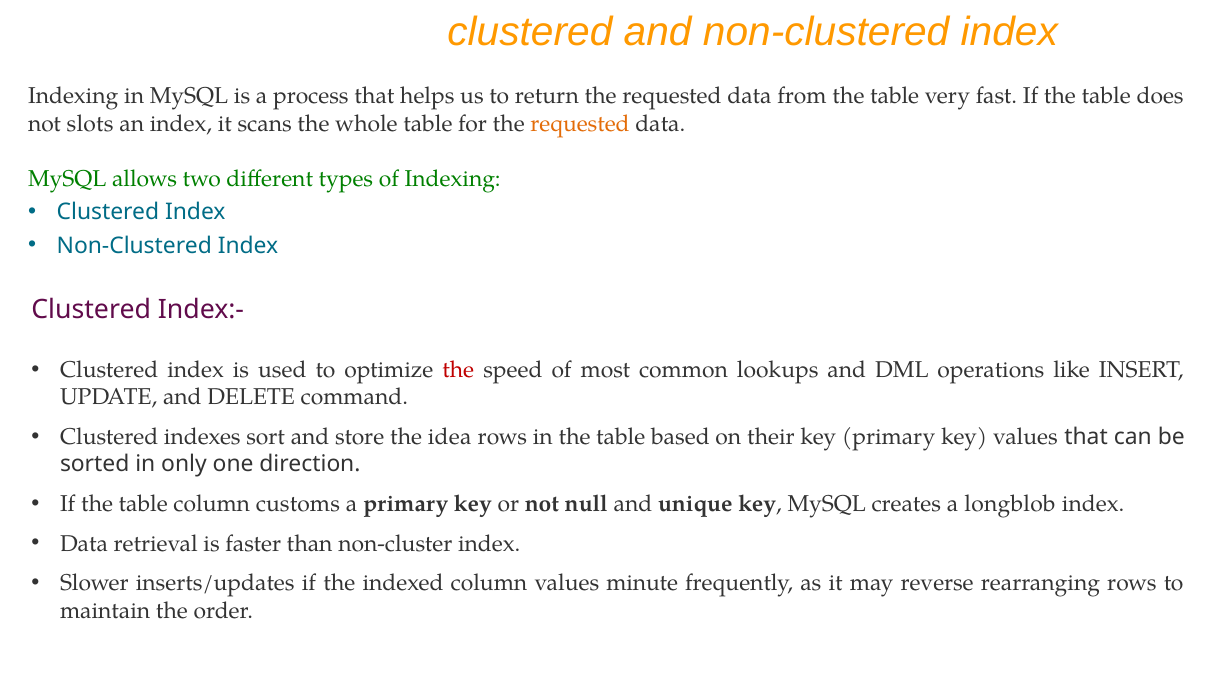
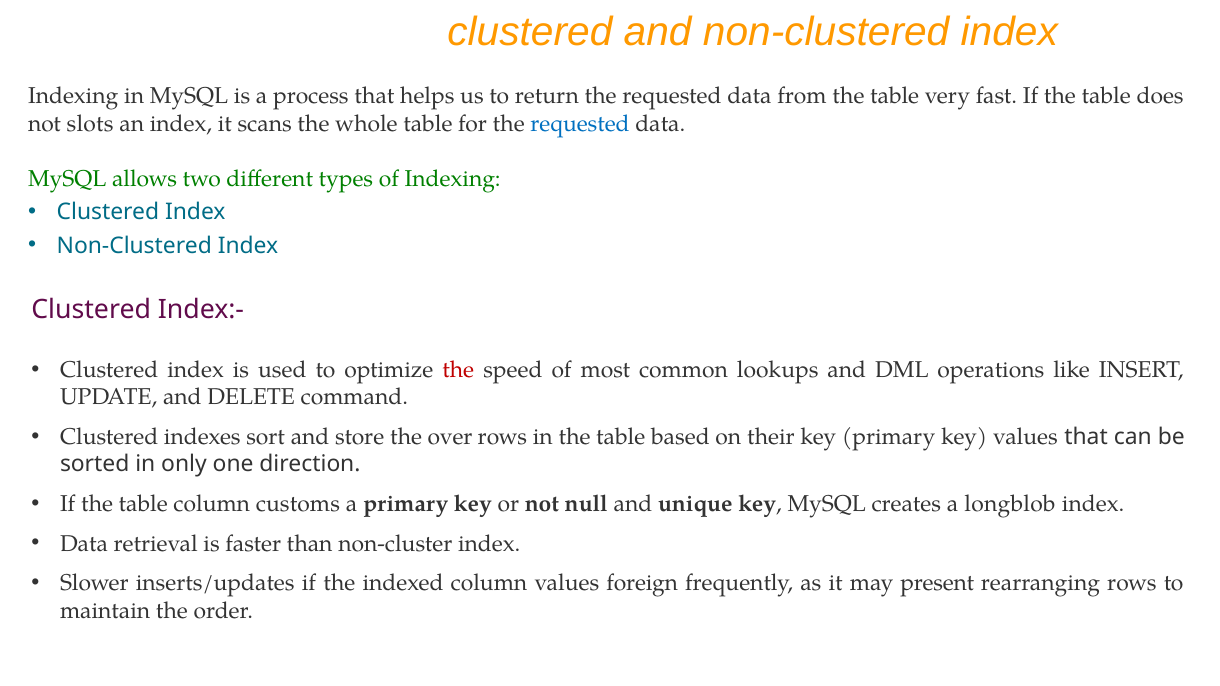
requested at (580, 124) colour: orange -> blue
idea: idea -> over
minute: minute -> foreign
reverse: reverse -> present
